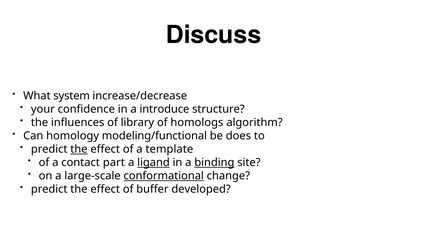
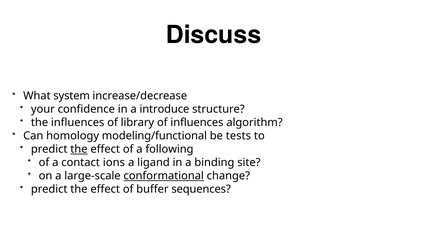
of homologs: homologs -> influences
does: does -> tests
template: template -> following
part: part -> ions
ligand underline: present -> none
binding underline: present -> none
developed: developed -> sequences
